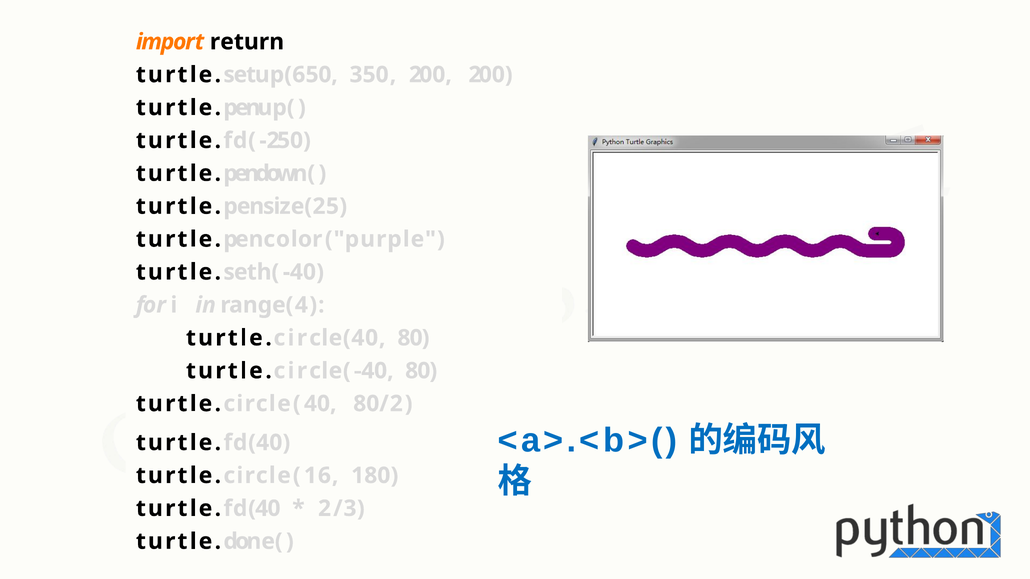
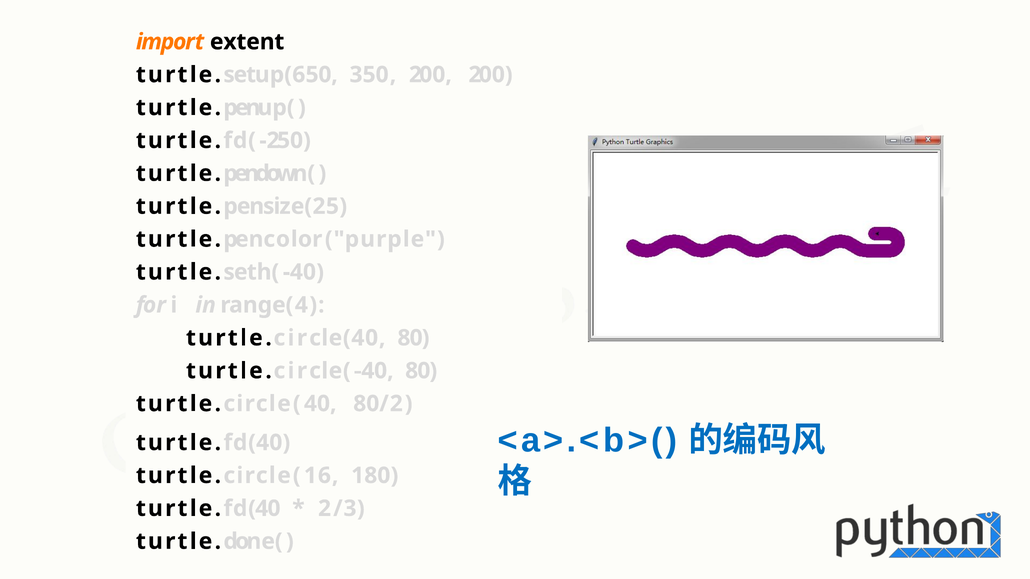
return: return -> extent
